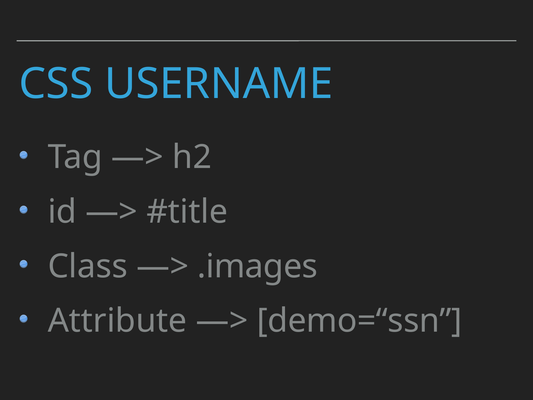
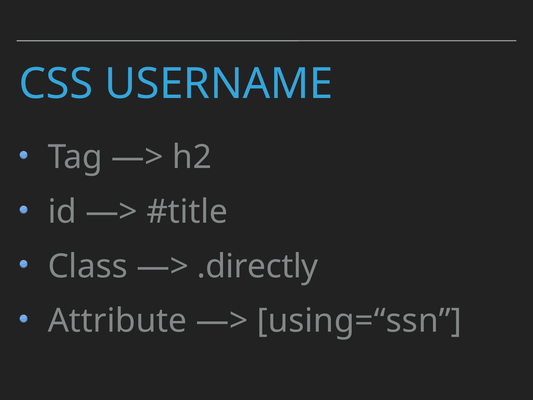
.images: .images -> .directly
demo=“ssn: demo=“ssn -> using=“ssn
